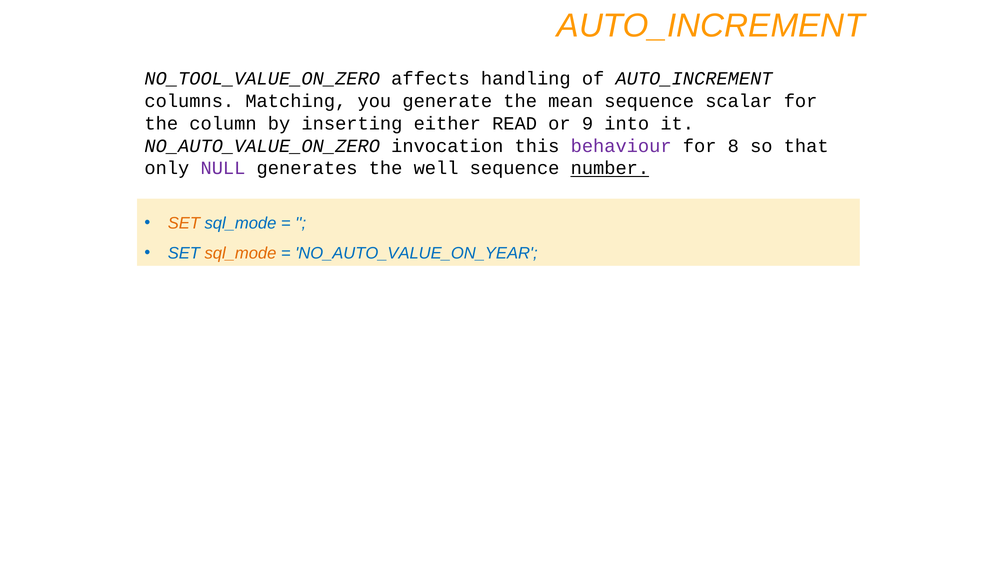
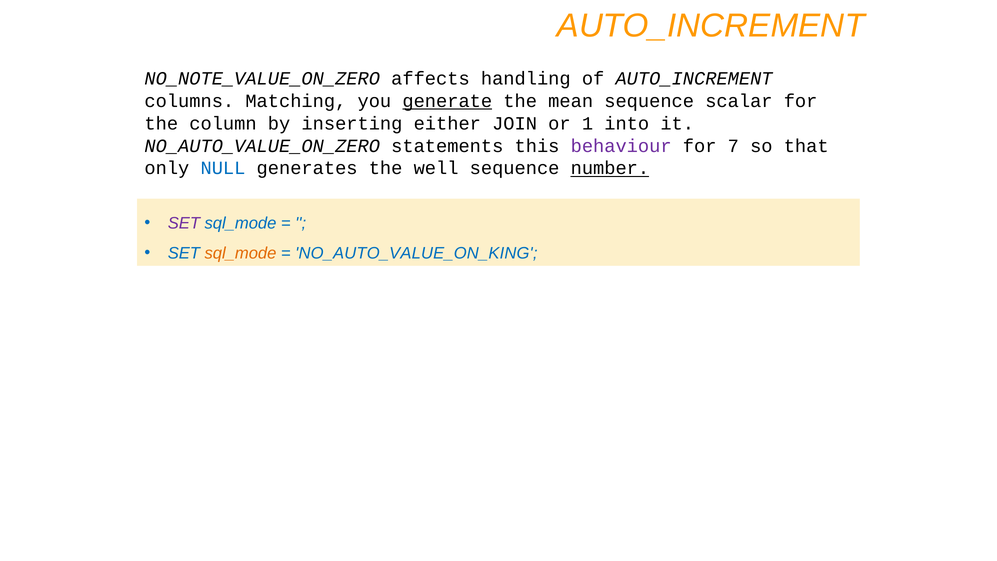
NO_TOOL_VALUE_ON_ZERO: NO_TOOL_VALUE_ON_ZERO -> NO_NOTE_VALUE_ON_ZERO
generate underline: none -> present
READ: READ -> JOIN
9: 9 -> 1
invocation: invocation -> statements
8: 8 -> 7
NULL colour: purple -> blue
SET at (184, 223) colour: orange -> purple
NO_AUTO_VALUE_ON_YEAR: NO_AUTO_VALUE_ON_YEAR -> NO_AUTO_VALUE_ON_KING
